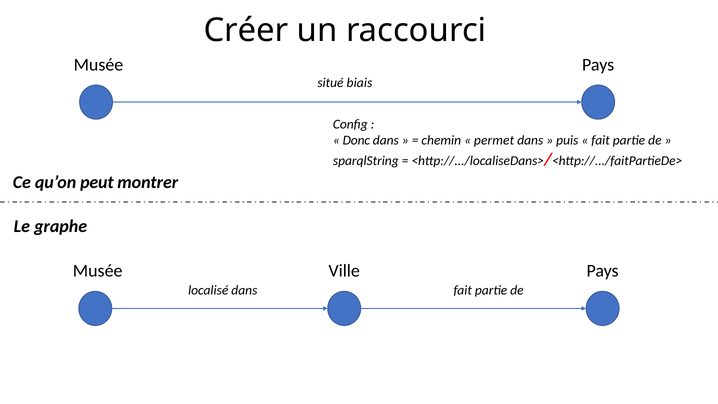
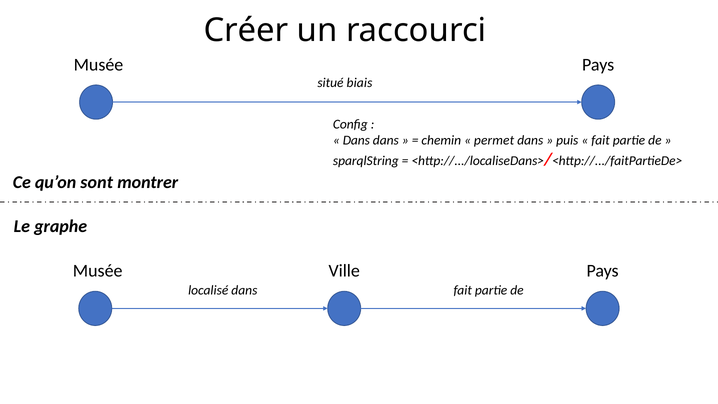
Donc at (356, 140): Donc -> Dans
peut: peut -> sont
